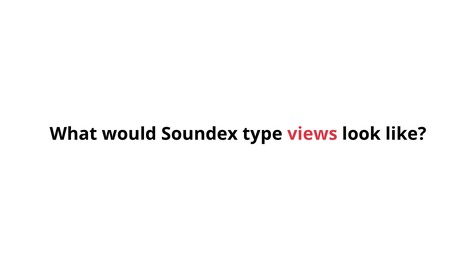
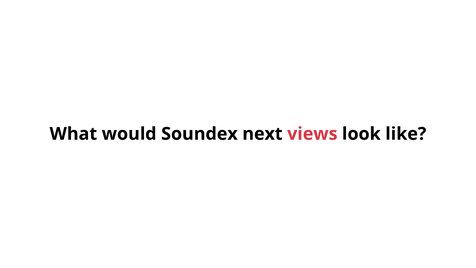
type: type -> next
